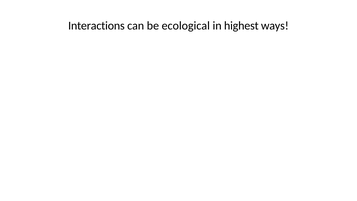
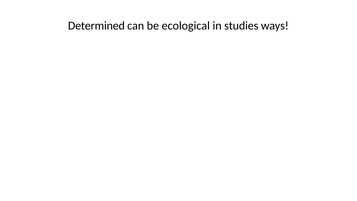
Interactions: Interactions -> Determined
highest: highest -> studies
